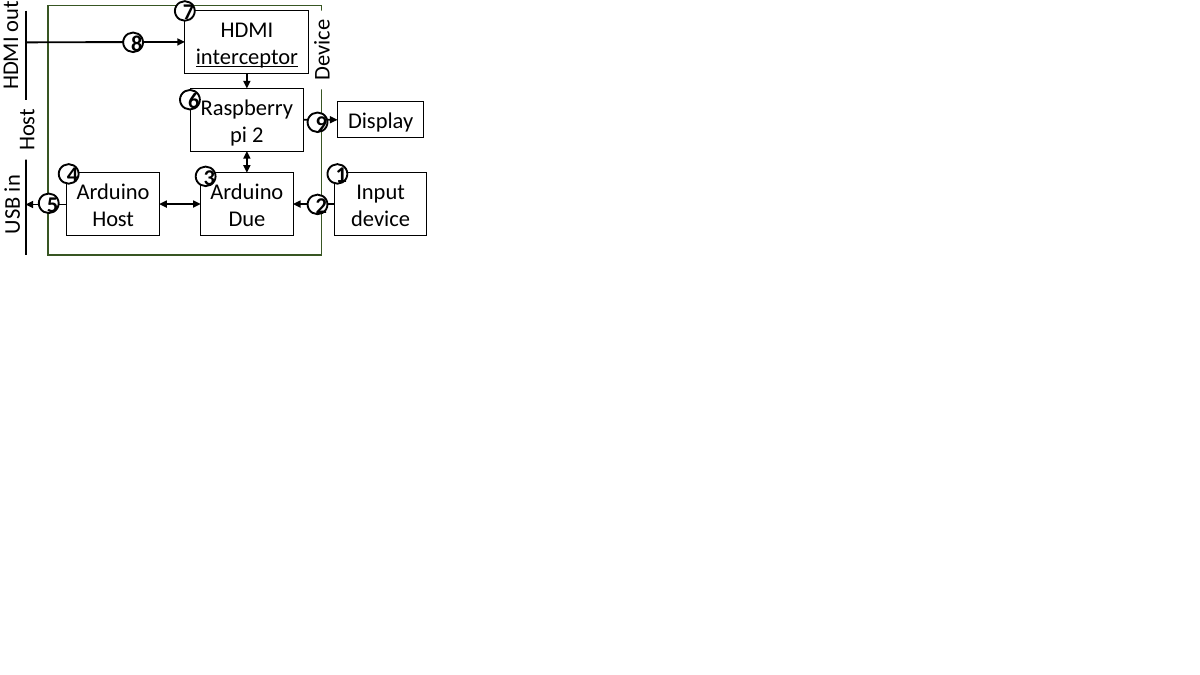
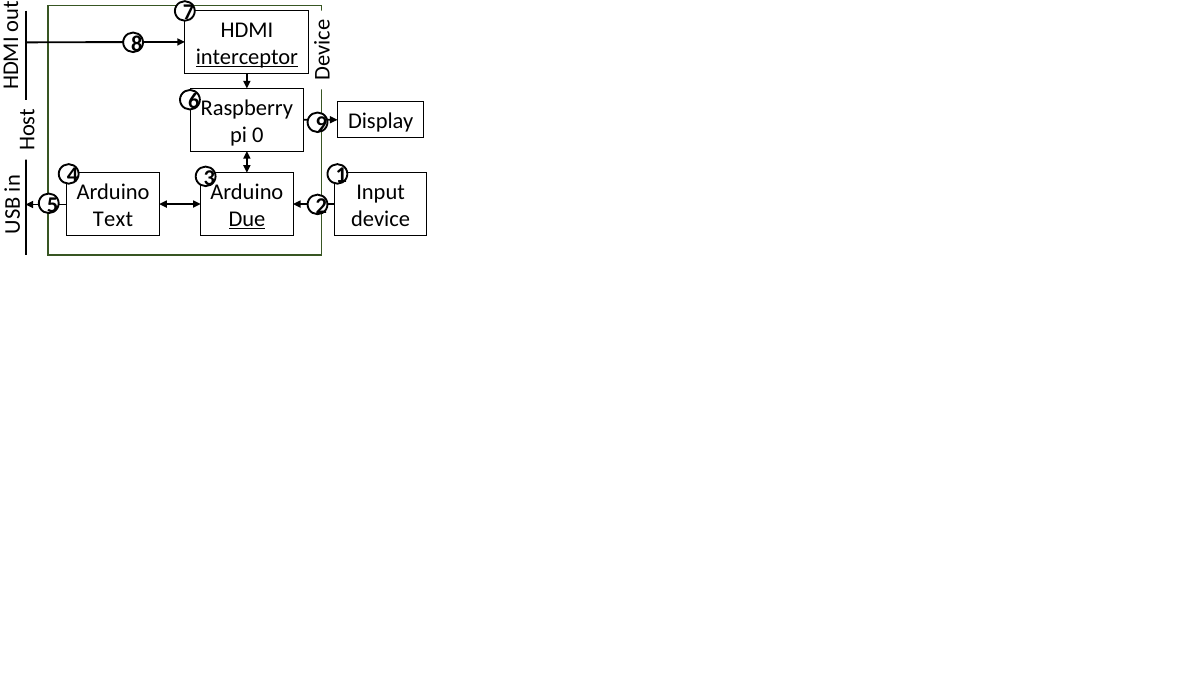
pi 2: 2 -> 0
Host: Host -> Text
Due underline: none -> present
